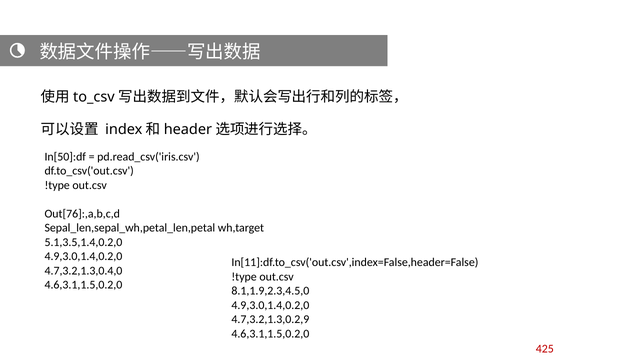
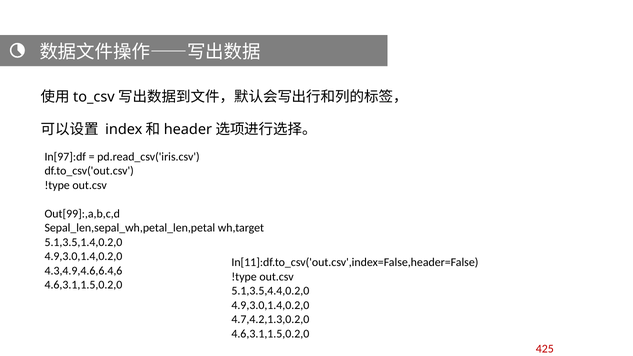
In[50]:df: In[50]:df -> In[97]:df
Out[76]:,a,b,c,d: Out[76]:,a,b,c,d -> Out[99]:,a,b,c,d
4.7,3.2,1.3,0.4,0: 4.7,3.2,1.3,0.4,0 -> 4.3,4.9,4.6,6.4,6
8.1,1.9,2.3,4.5,0: 8.1,1.9,2.3,4.5,0 -> 5.1,3.5,4.4,0.2,0
4.7,3.2,1.3,0.2,9: 4.7,3.2,1.3,0.2,9 -> 4.7,4.2,1.3,0.2,0
